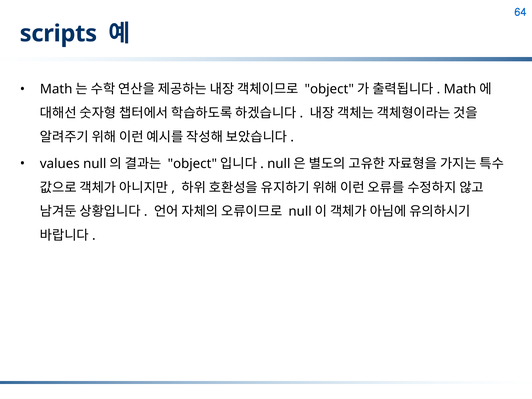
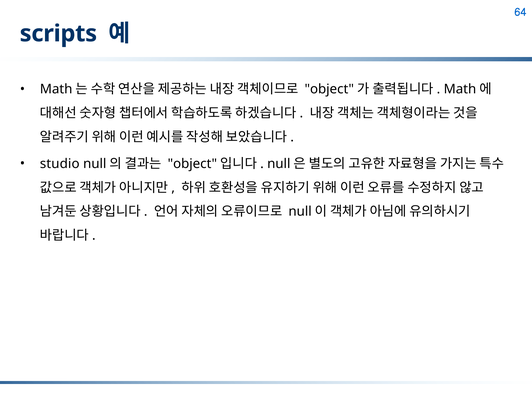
values: values -> studio
